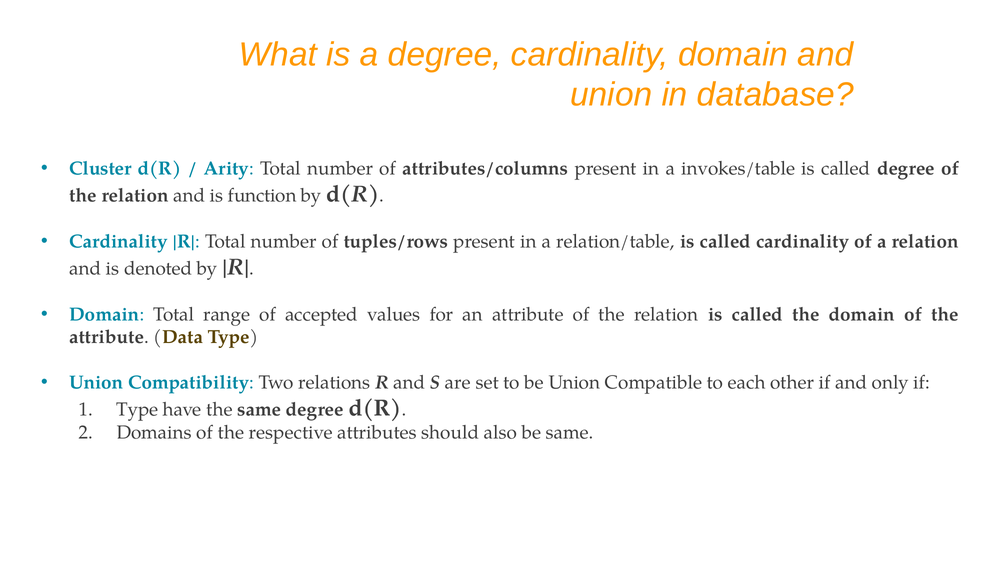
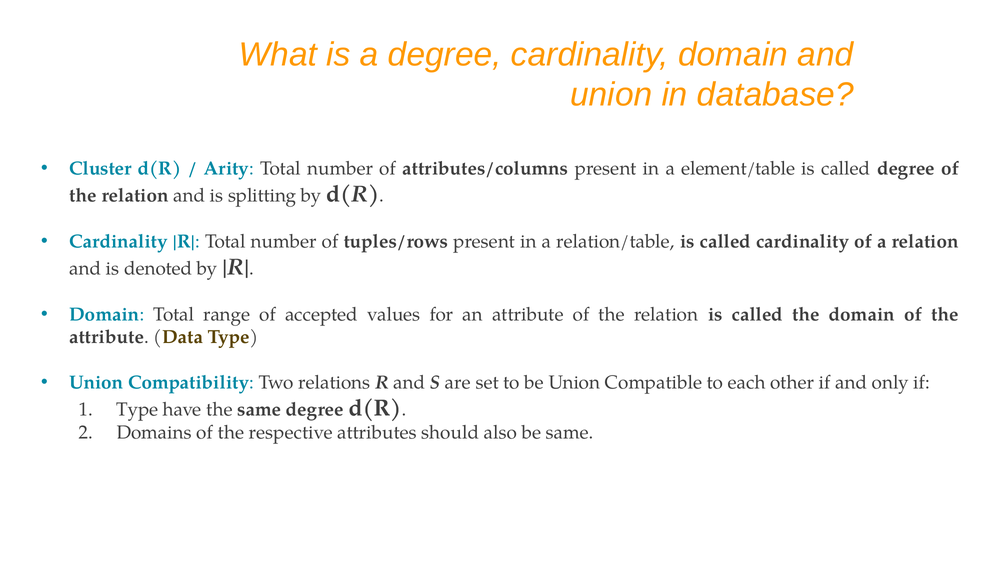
invokes/table: invokes/table -> element/table
function: function -> splitting
